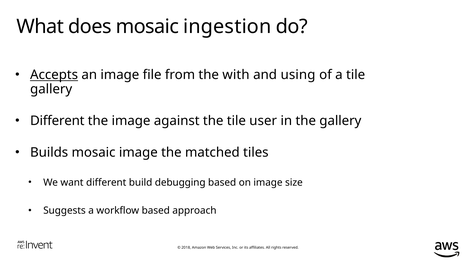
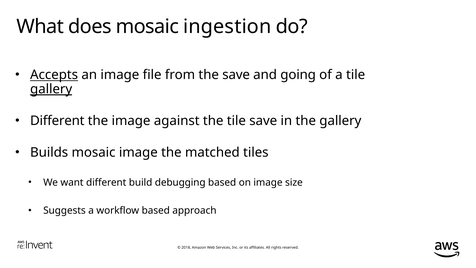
the with: with -> save
using: using -> going
gallery at (51, 89) underline: none -> present
tile user: user -> save
